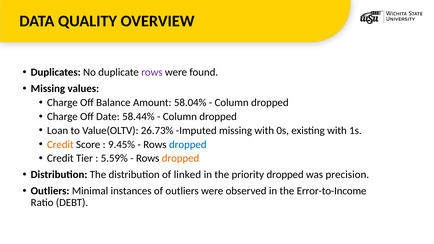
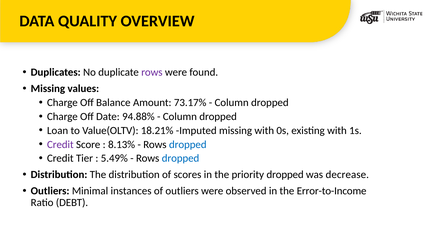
58.04%: 58.04% -> 73.17%
58.44%: 58.44% -> 94.88%
26.73%: 26.73% -> 18.21%
Credit at (60, 145) colour: orange -> purple
9.45%: 9.45% -> 8.13%
5.59%: 5.59% -> 5.49%
dropped at (181, 158) colour: orange -> blue
linked: linked -> scores
precision: precision -> decrease
